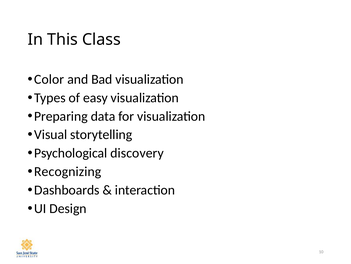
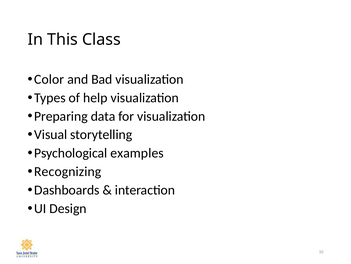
easy: easy -> help
discovery: discovery -> examples
